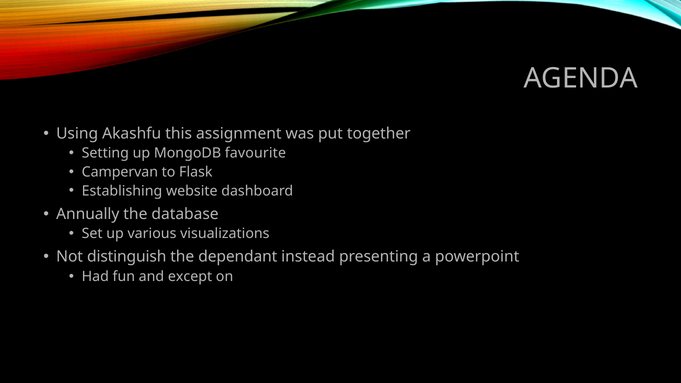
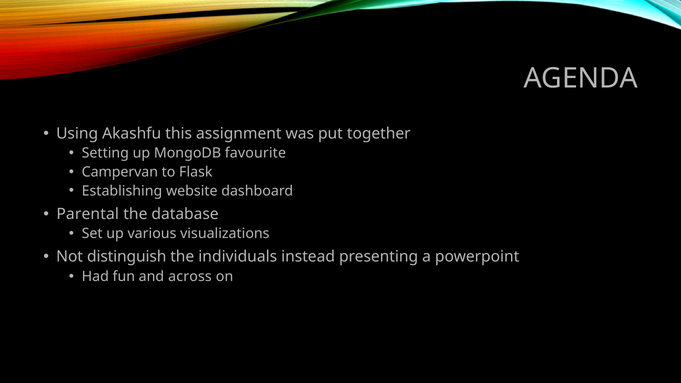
Annually: Annually -> Parental
dependant: dependant -> individuals
except: except -> across
